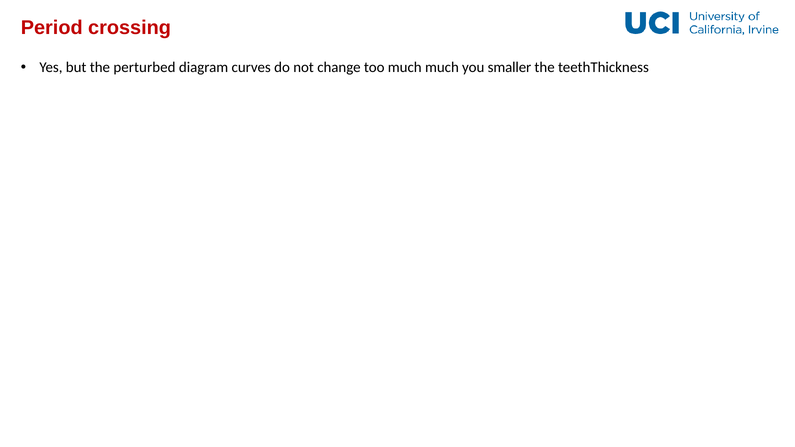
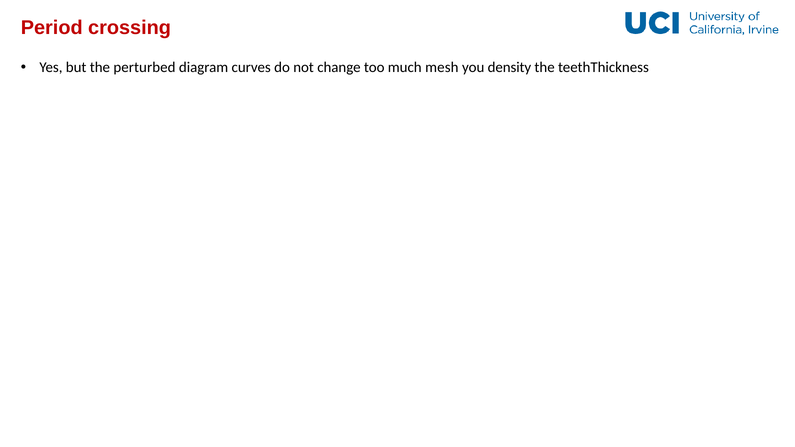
much much: much -> mesh
smaller: smaller -> density
